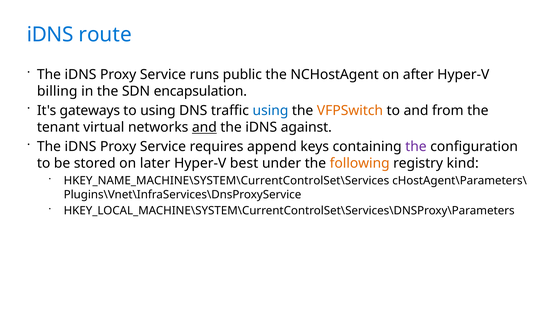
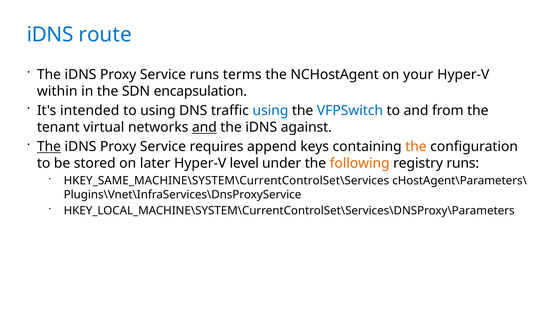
public: public -> terms
after: after -> your
billing: billing -> within
gateways: gateways -> intended
VFPSwitch colour: orange -> blue
The at (49, 147) underline: none -> present
the at (416, 147) colour: purple -> orange
best: best -> level
registry kind: kind -> runs
HKEY_NAME_MACHINE\SYSTEM\CurrentControlSet\Services: HKEY_NAME_MACHINE\SYSTEM\CurrentControlSet\Services -> HKEY_SAME_MACHINE\SYSTEM\CurrentControlSet\Services
